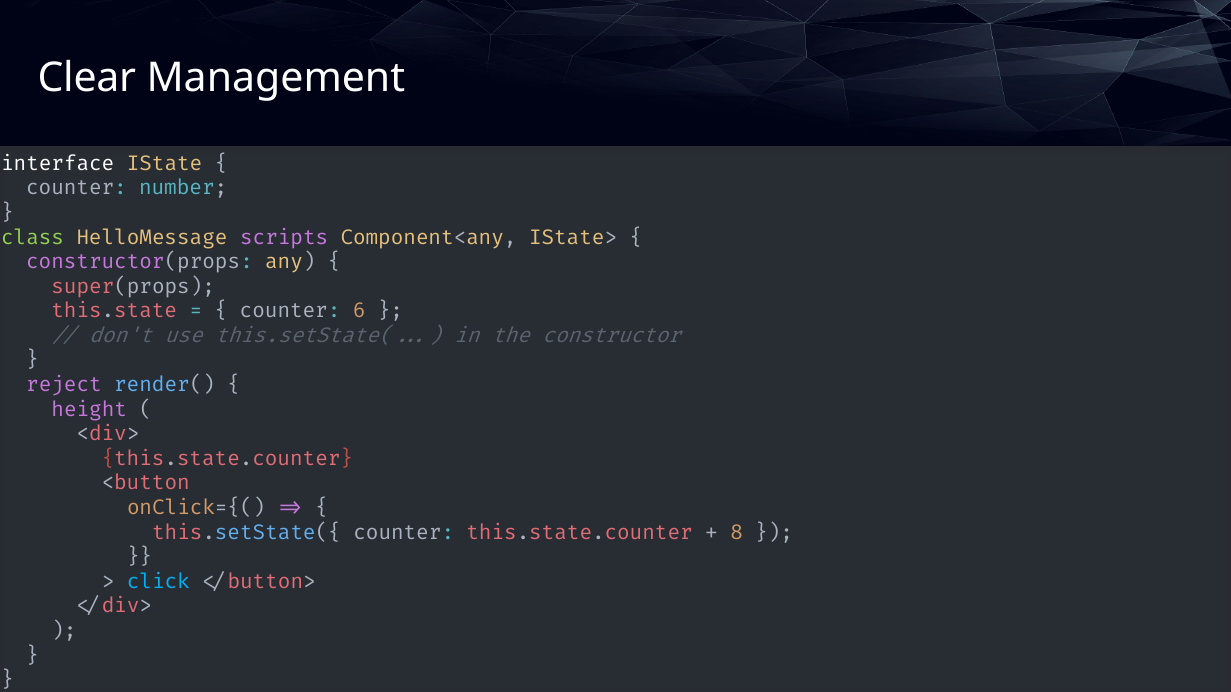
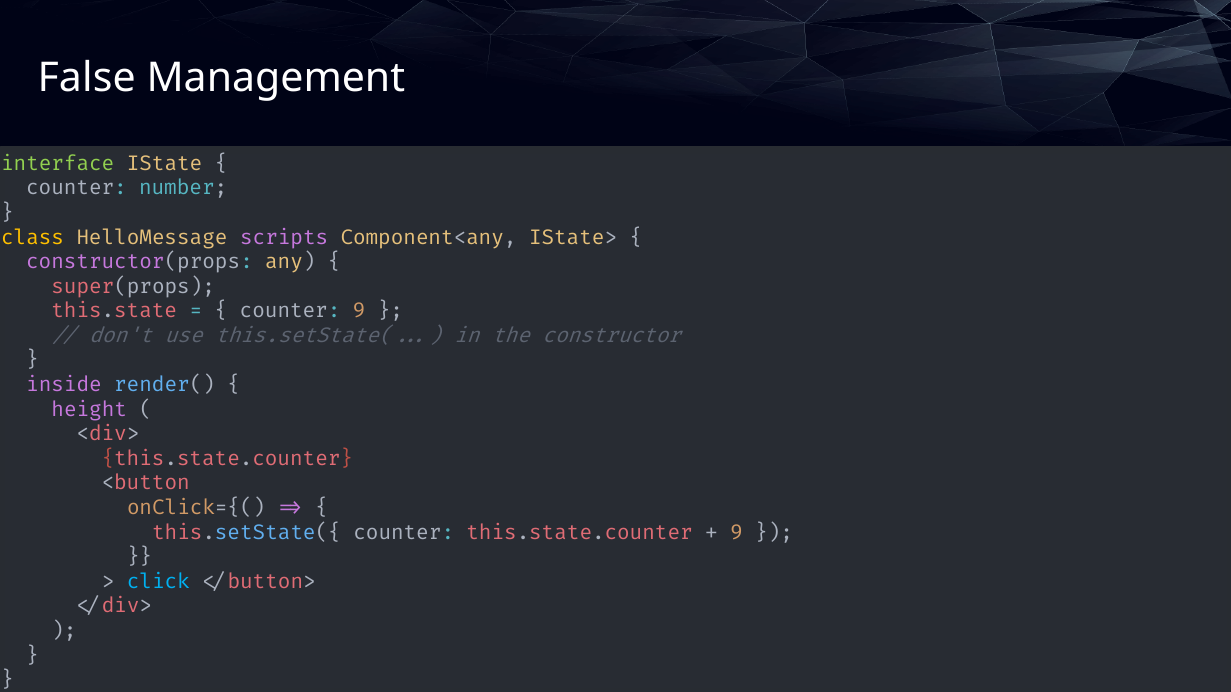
Clear: Clear -> False
interface colour: white -> light green
class colour: light green -> yellow
counter 6: 6 -> 9
reject: reject -> inside
8 at (737, 533): 8 -> 9
